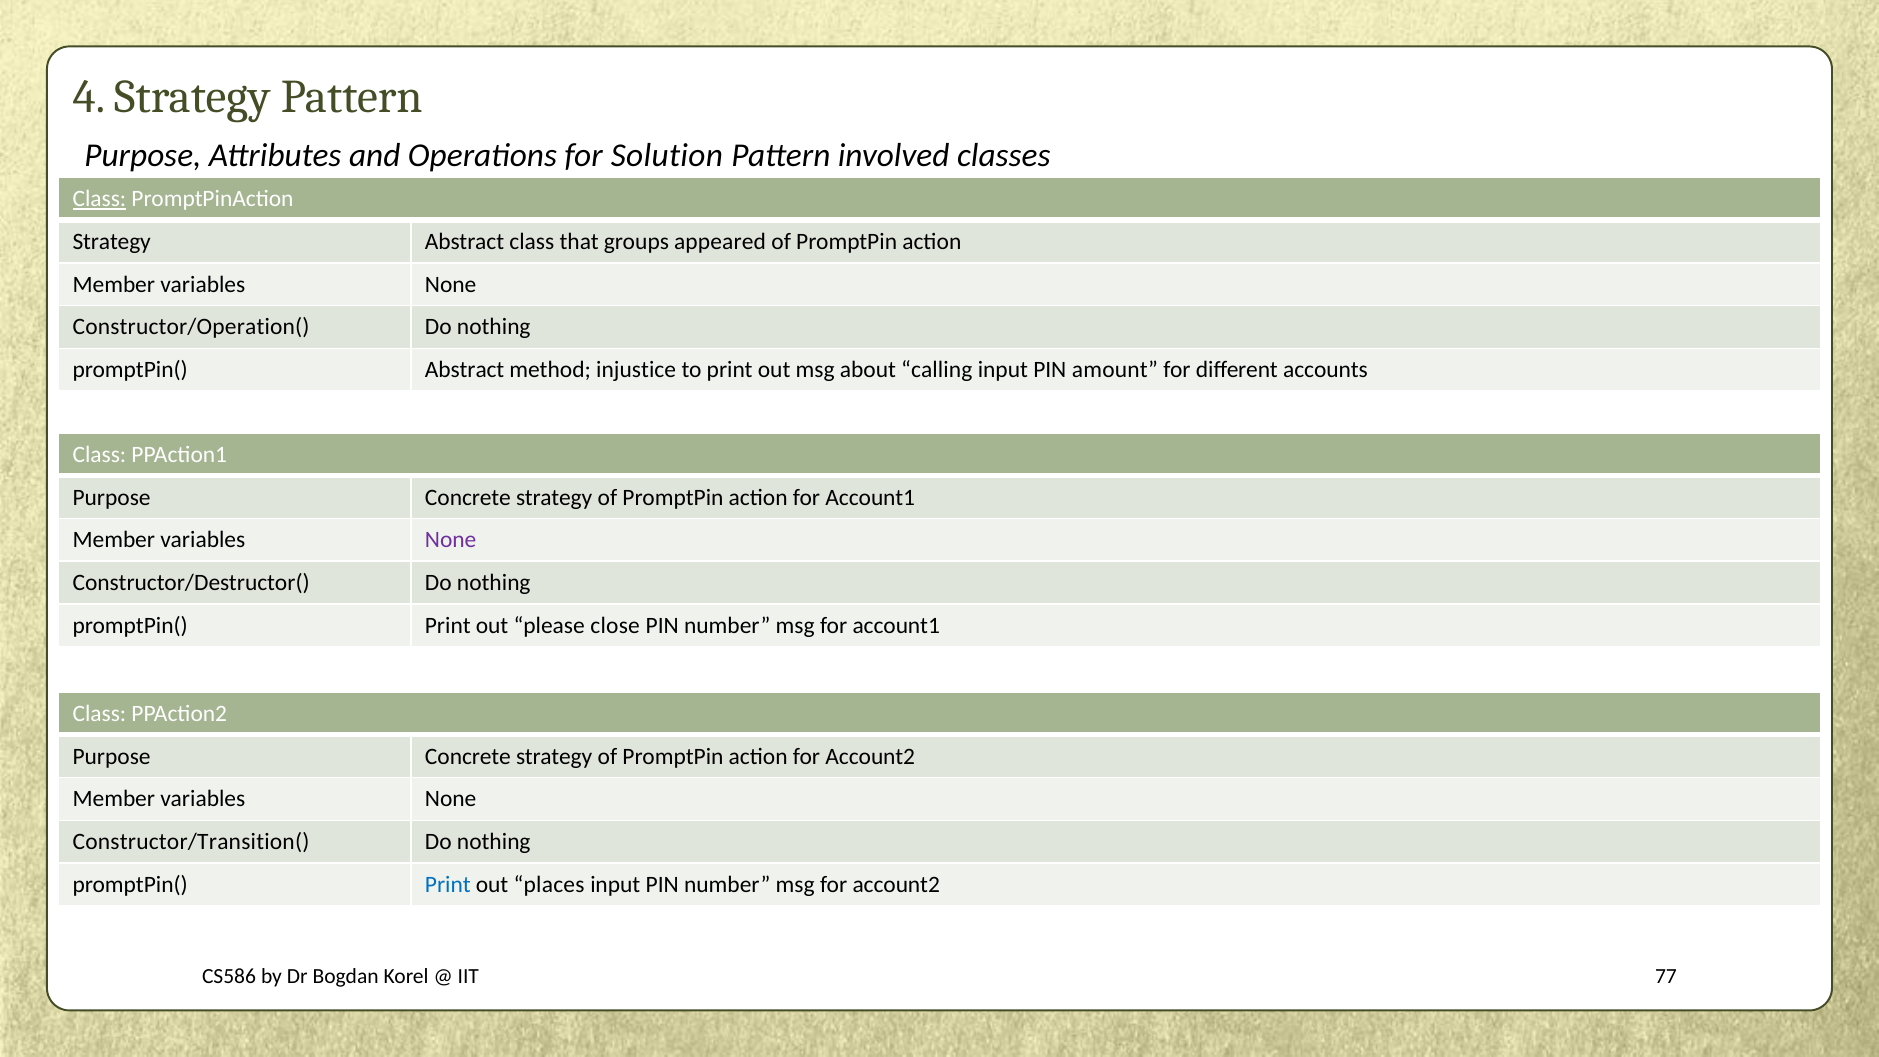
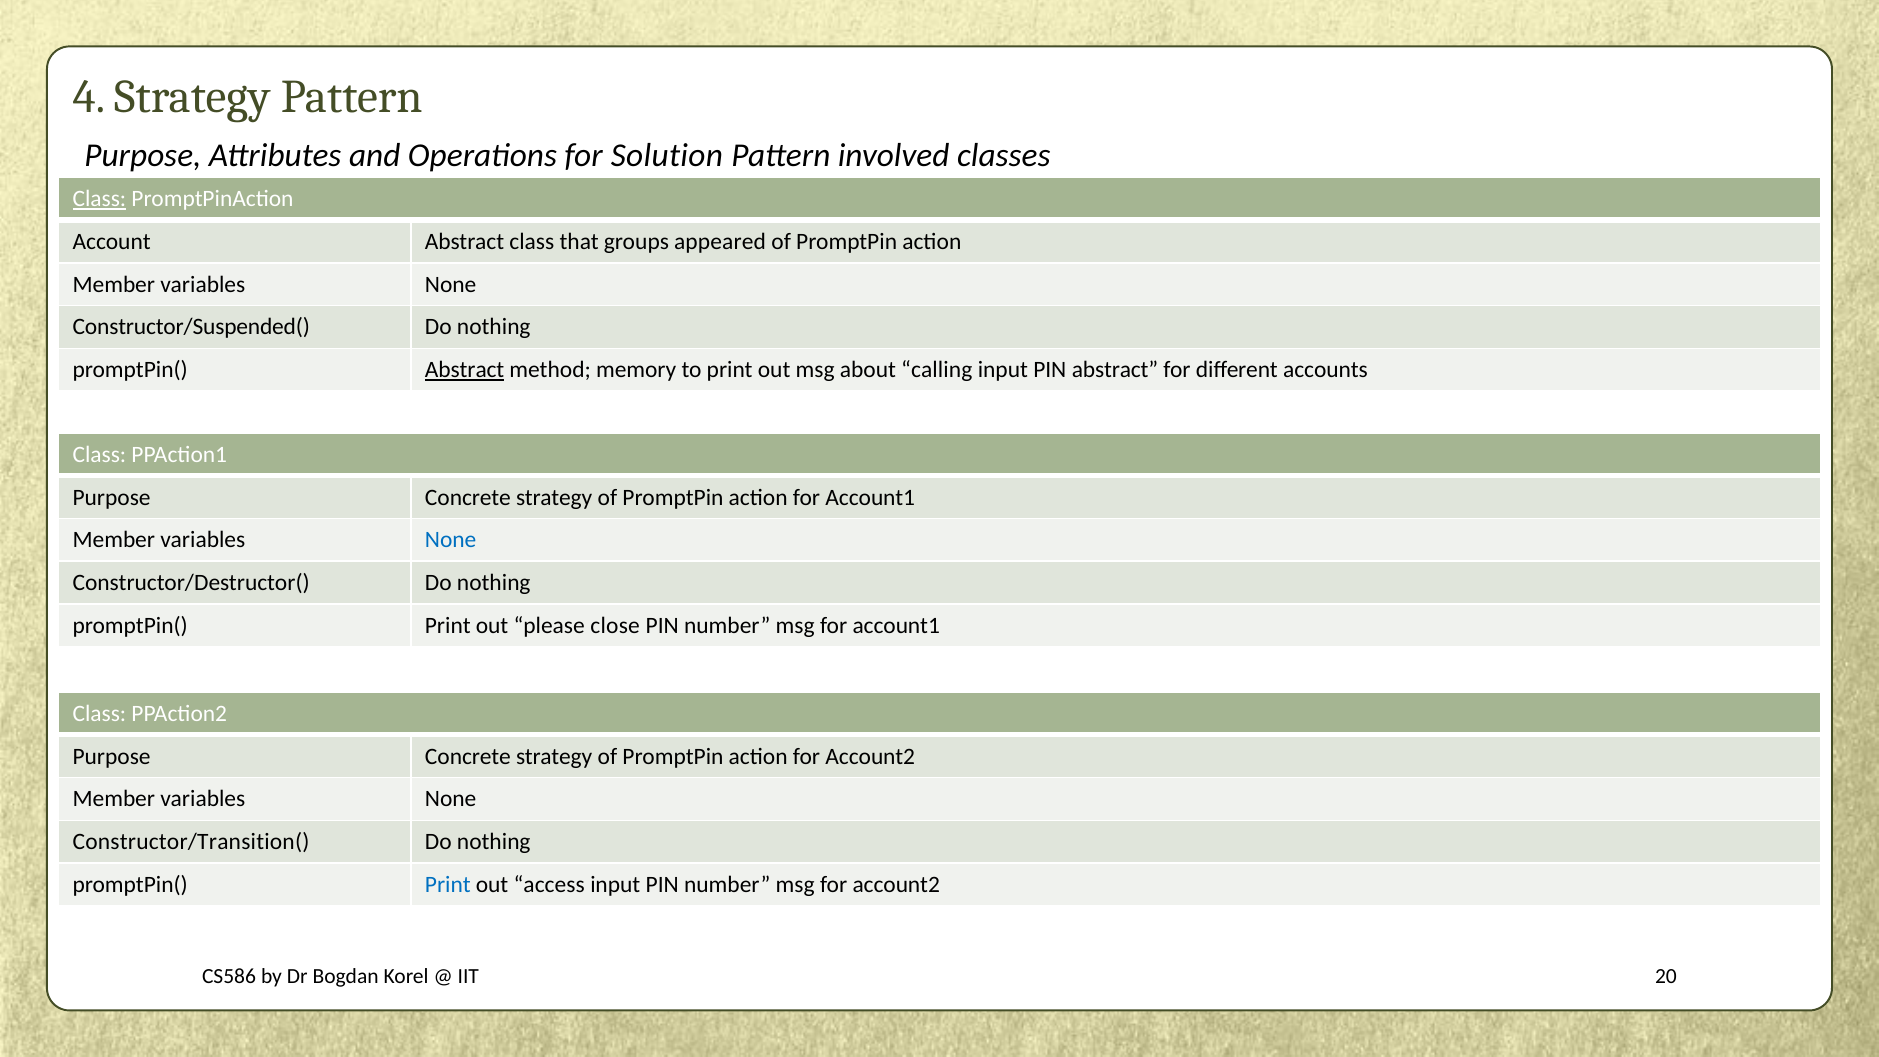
Strategy at (112, 242): Strategy -> Account
Constructor/Operation(: Constructor/Operation( -> Constructor/Suspended(
Abstract at (465, 370) underline: none -> present
injustice: injustice -> memory
PIN amount: amount -> abstract
None at (451, 540) colour: purple -> blue
places: places -> access
77: 77 -> 20
